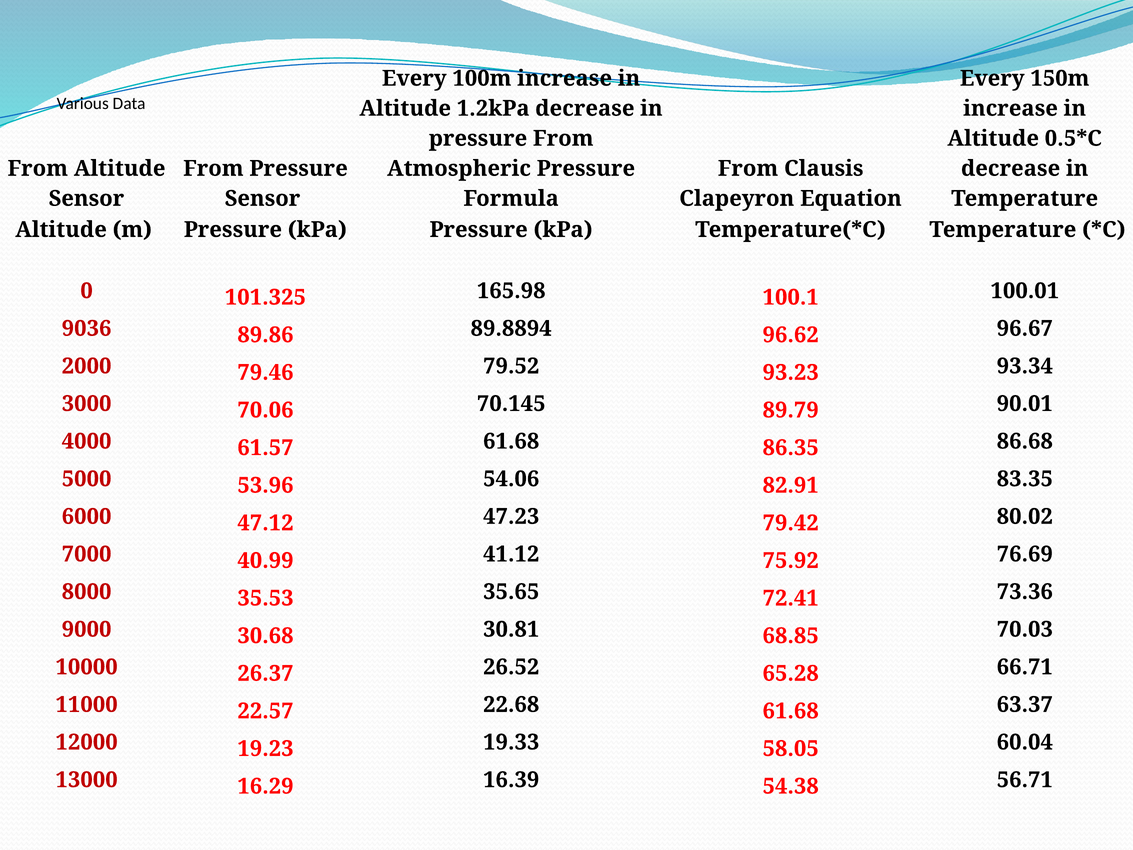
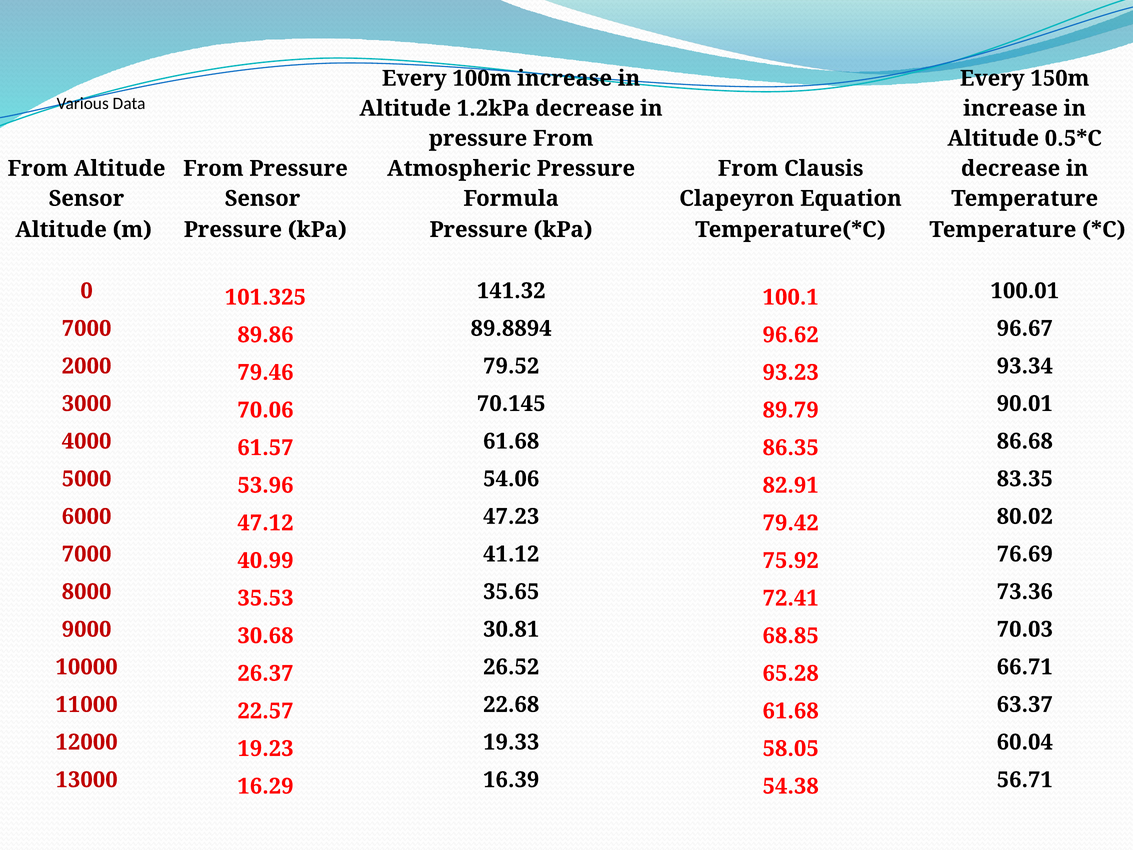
165.98: 165.98 -> 141.32
9036 at (87, 328): 9036 -> 7000
